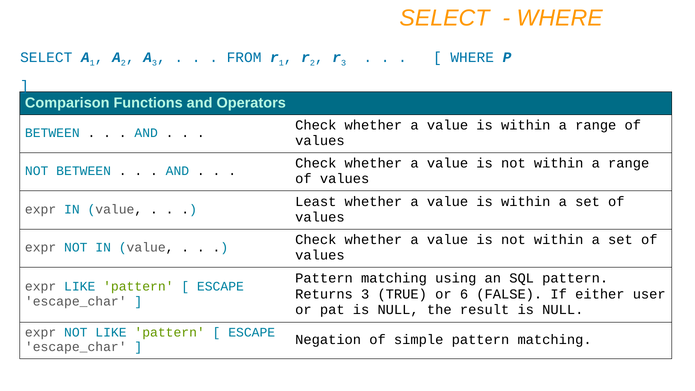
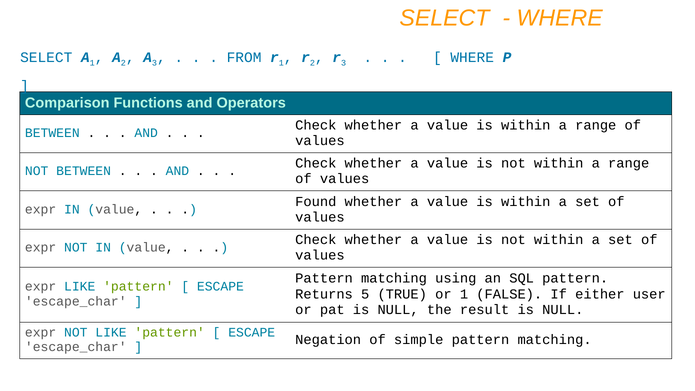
Least: Least -> Found
Returns 3: 3 -> 5
or 6: 6 -> 1
